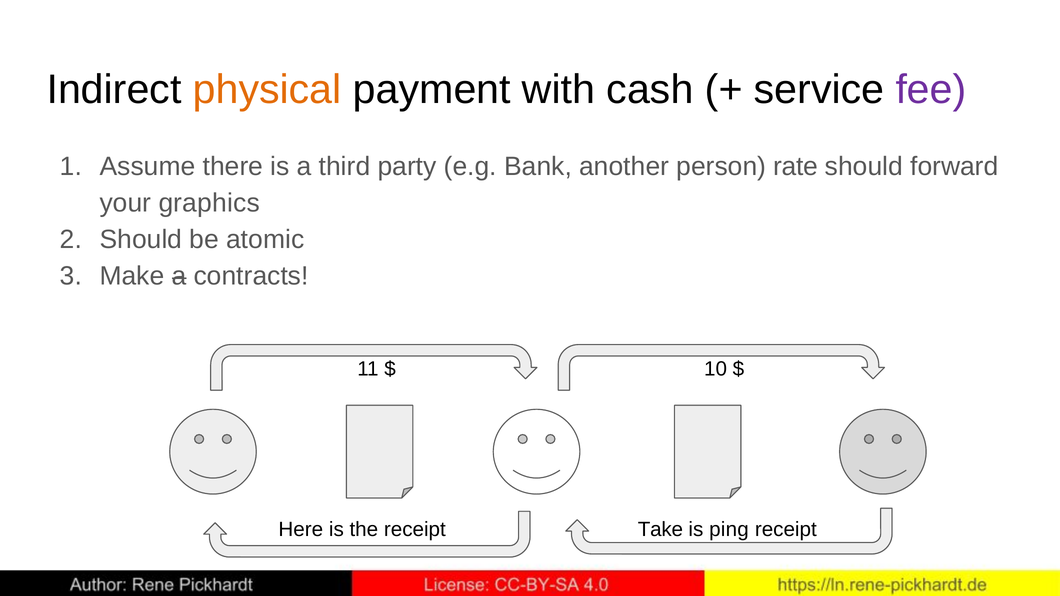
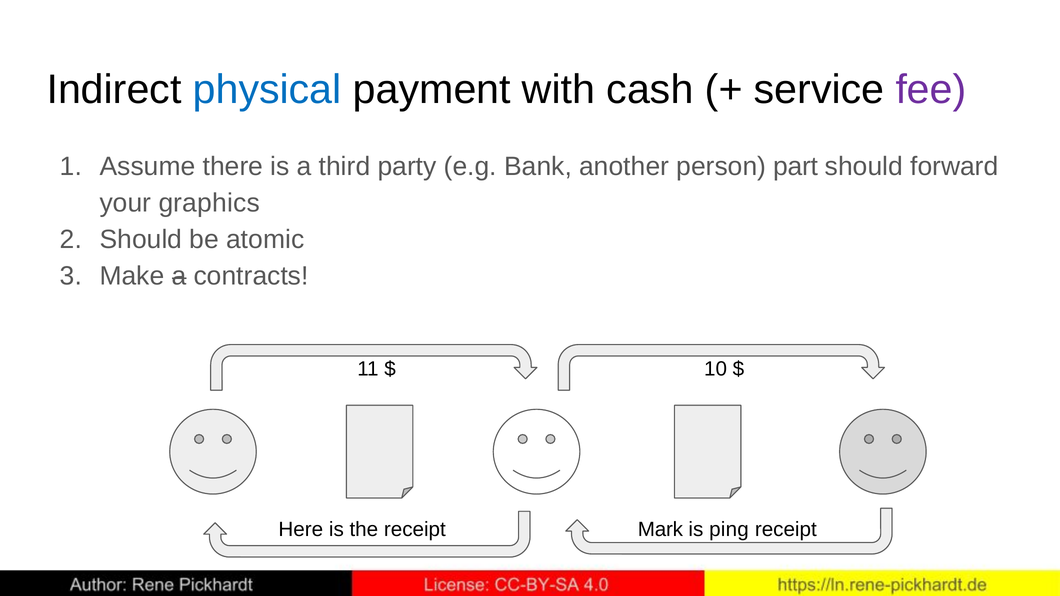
physical colour: orange -> blue
rate: rate -> part
Take: Take -> Mark
